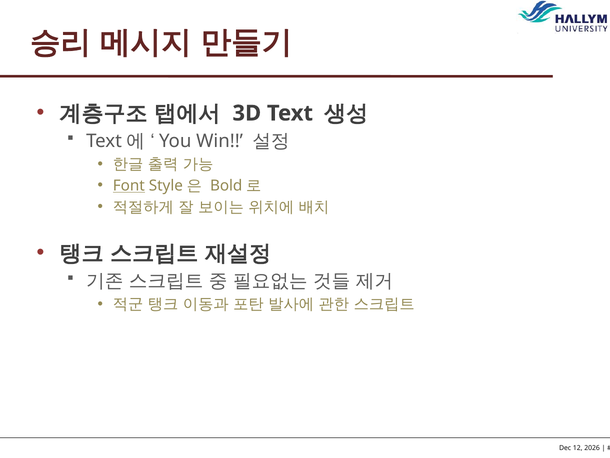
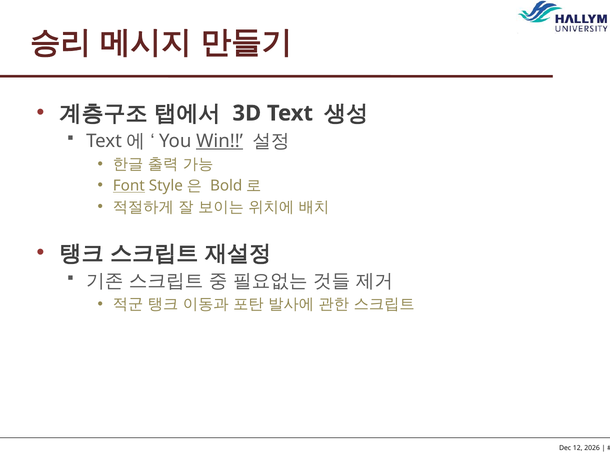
Win underline: none -> present
